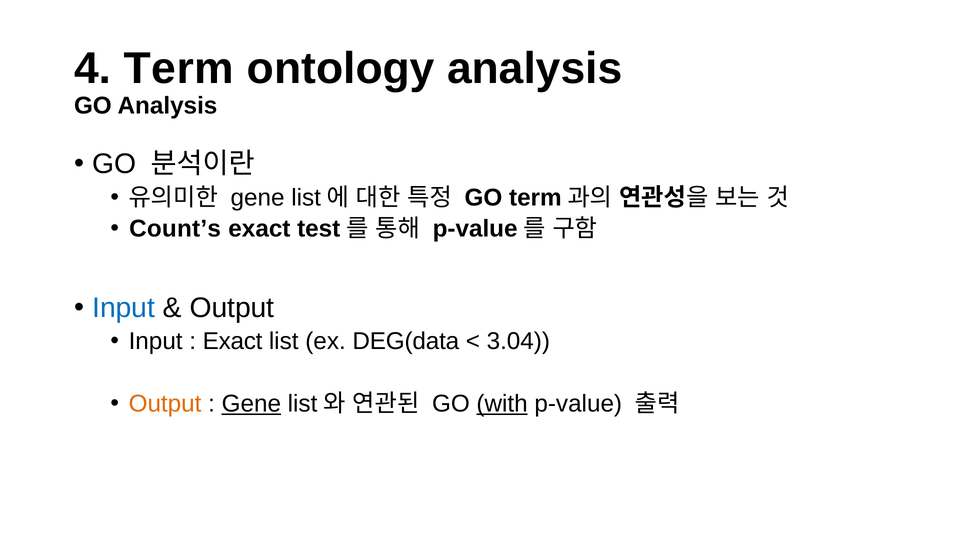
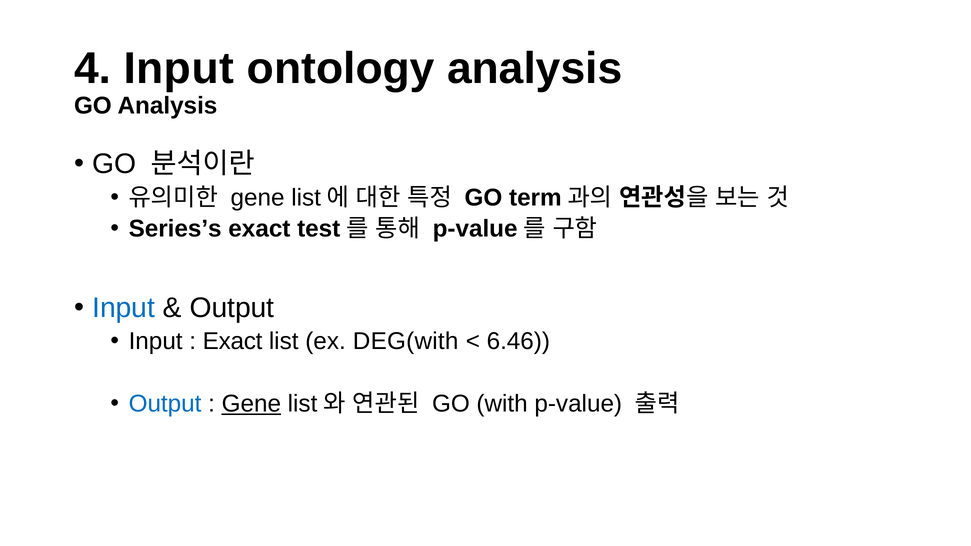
4 Term: Term -> Input
Count’s: Count’s -> Series’s
DEG(data: DEG(data -> DEG(with
3.04: 3.04 -> 6.46
Output at (165, 404) colour: orange -> blue
with underline: present -> none
